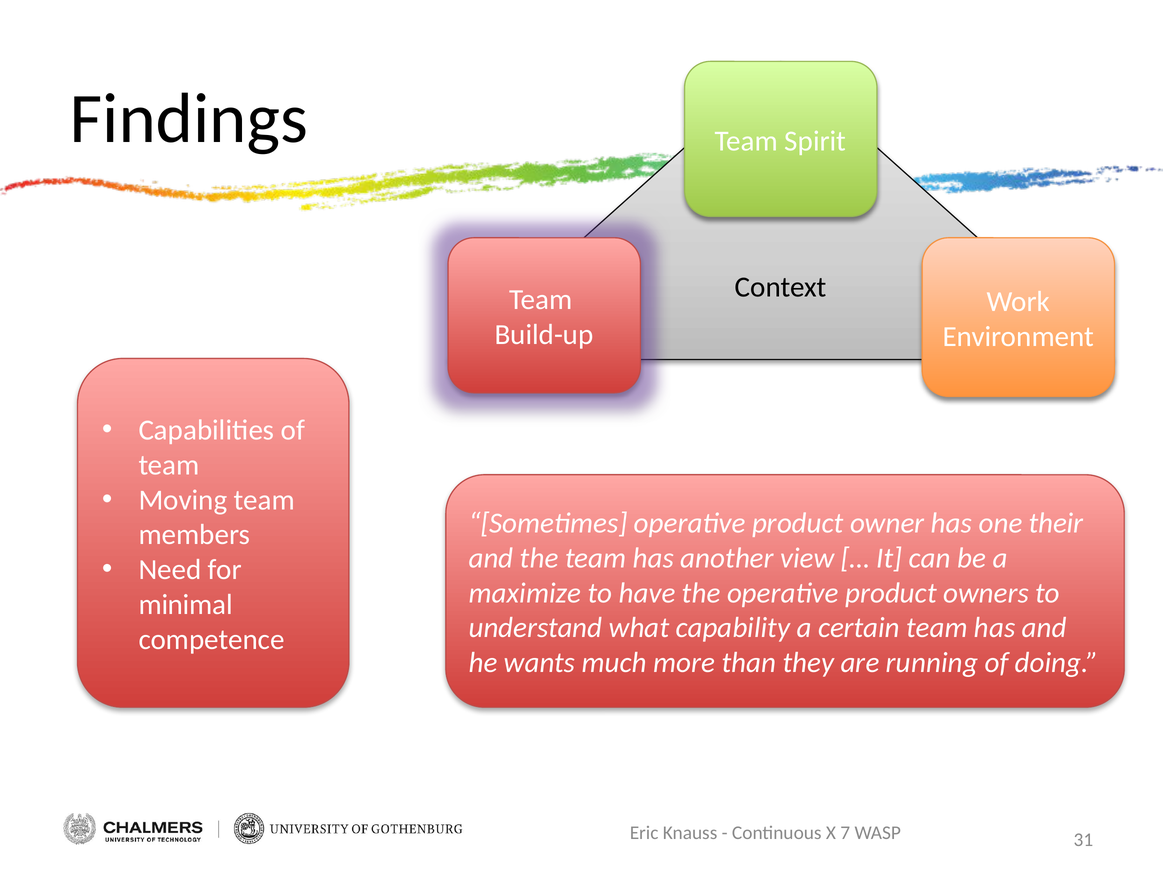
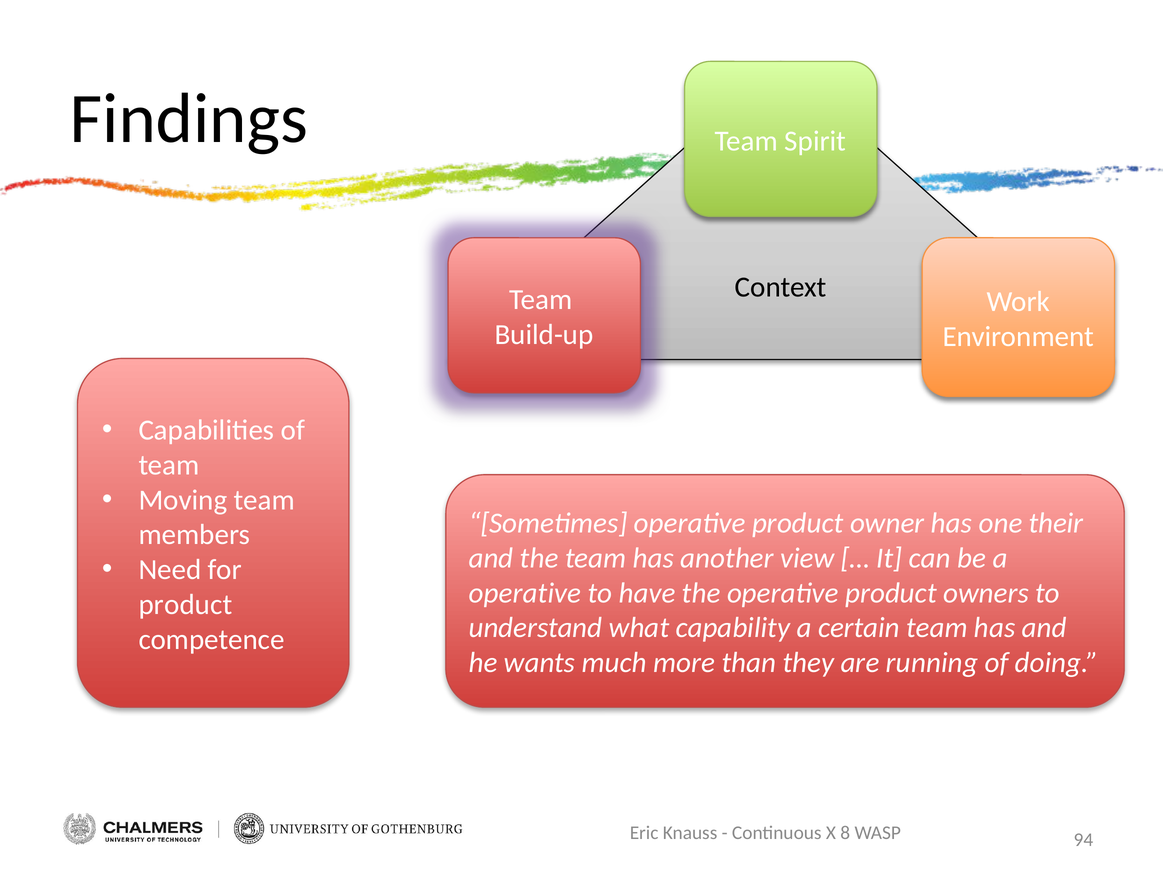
maximize at (525, 593): maximize -> operative
minimal at (186, 605): minimal -> product
7: 7 -> 8
31: 31 -> 94
